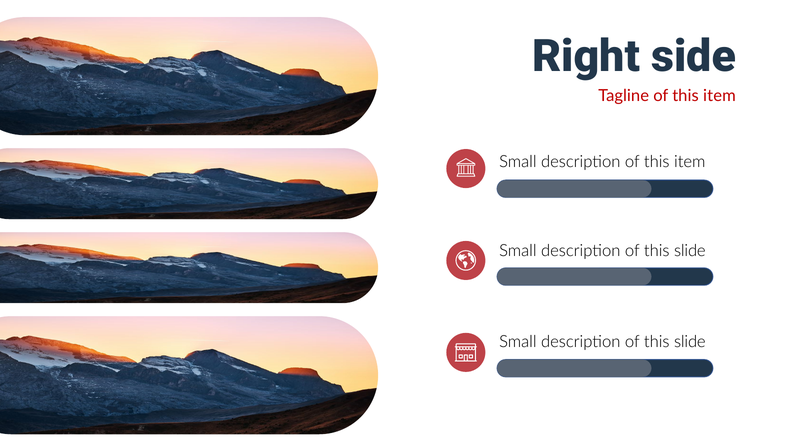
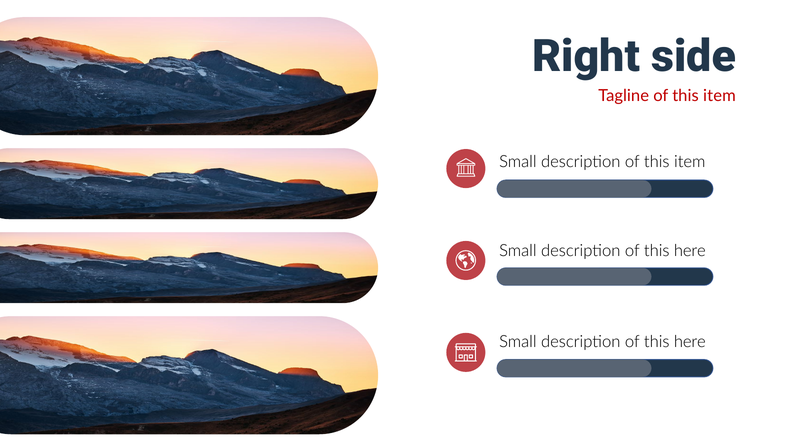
slide at (690, 251): slide -> here
slide at (690, 342): slide -> here
